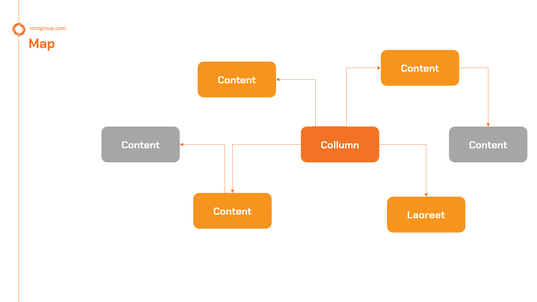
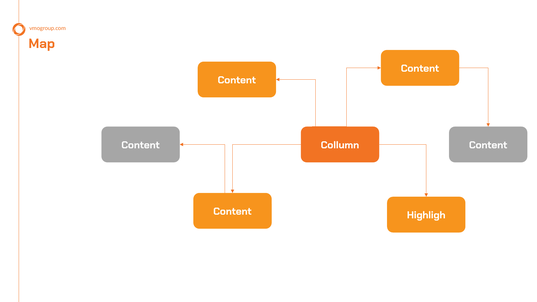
Laoreet: Laoreet -> Highligh
